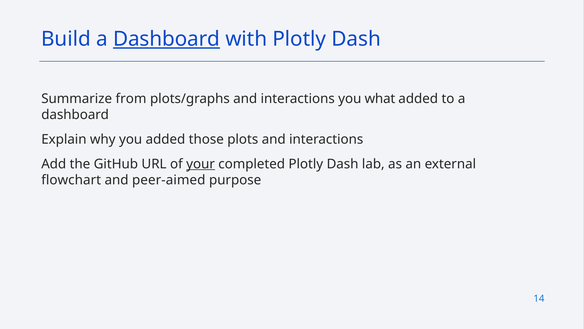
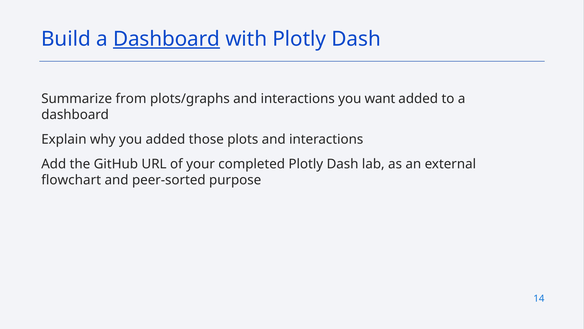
what: what -> want
your underline: present -> none
peer-aimed: peer-aimed -> peer-sorted
